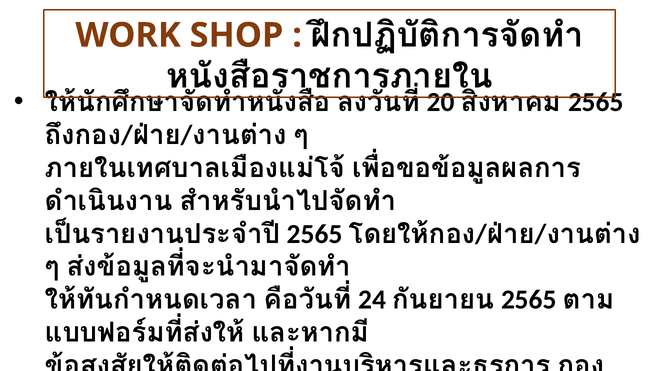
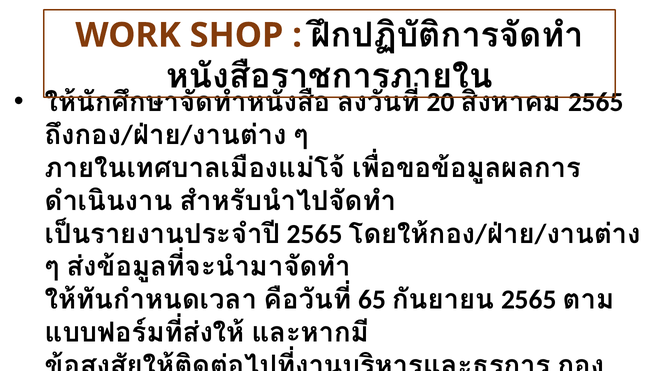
24: 24 -> 65
